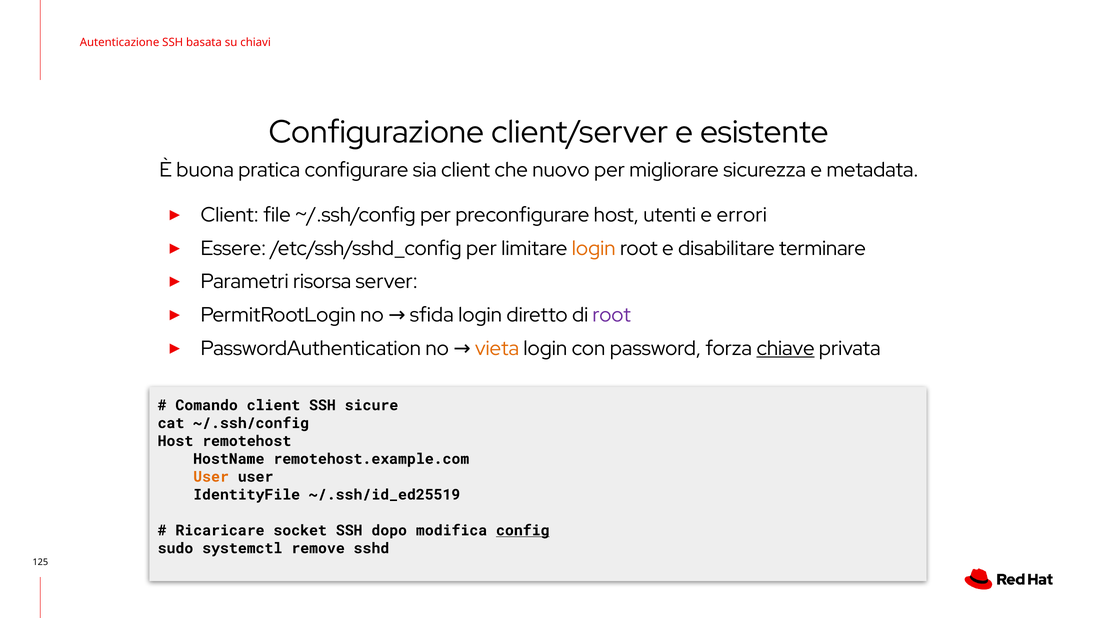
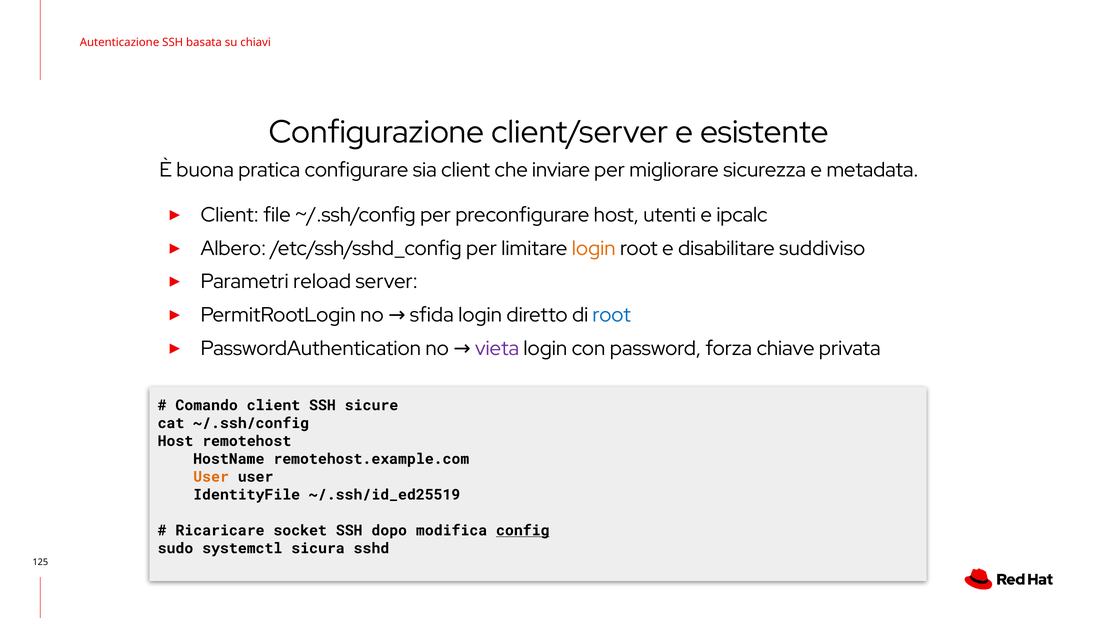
nuovo: nuovo -> inviare
errori: errori -> ipcalc
Essere: Essere -> Albero
terminare: terminare -> suddiviso
risorsa: risorsa -> reload
root at (612, 315) colour: purple -> blue
vieta colour: orange -> purple
chiave underline: present -> none
remove: remove -> sicura
